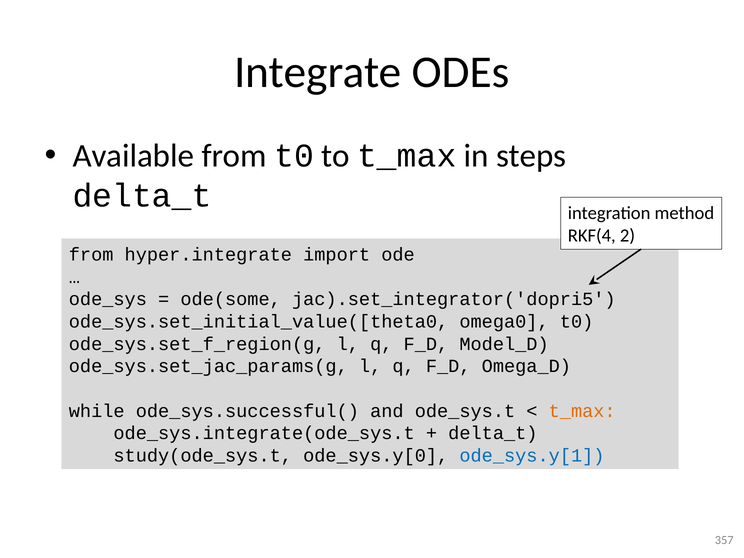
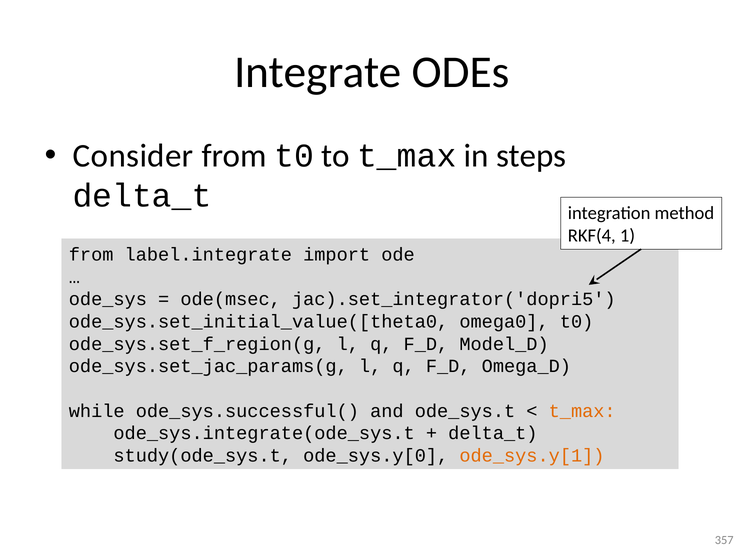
Available: Available -> Consider
2: 2 -> 1
hyper.integrate: hyper.integrate -> label.integrate
ode(some: ode(some -> ode(msec
ode_sys.y[1 colour: blue -> orange
